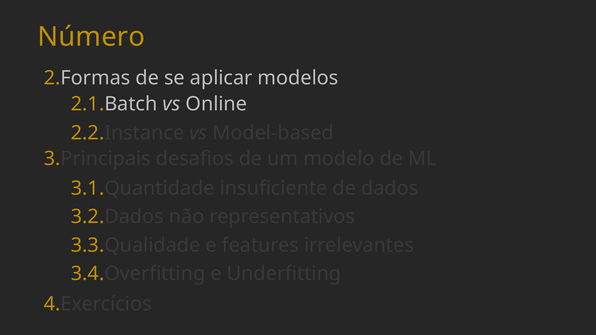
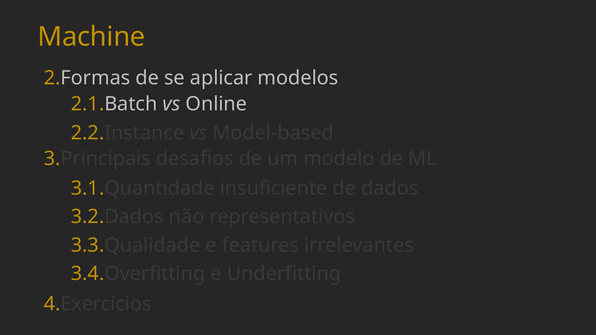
Número: Número -> Machine
